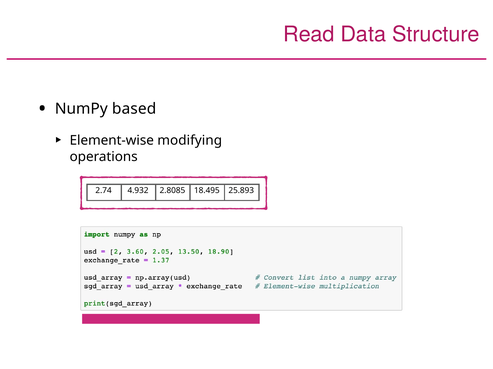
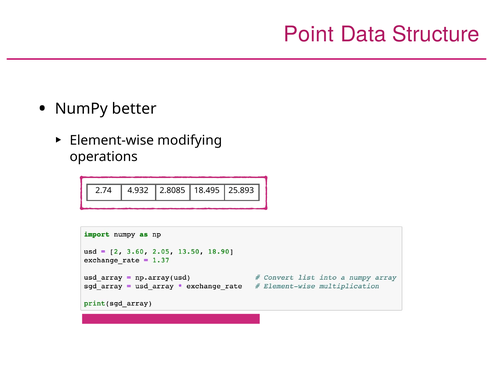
Read: Read -> Point
based: based -> better
